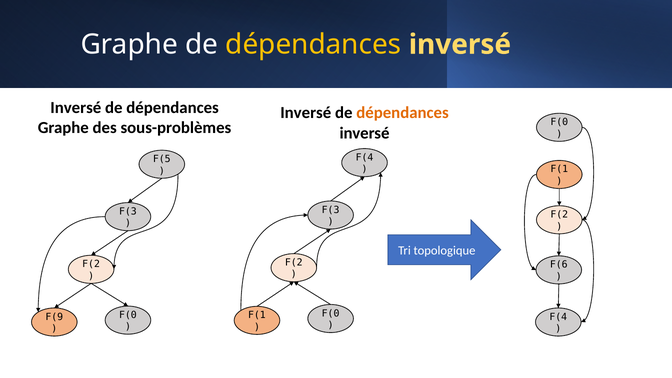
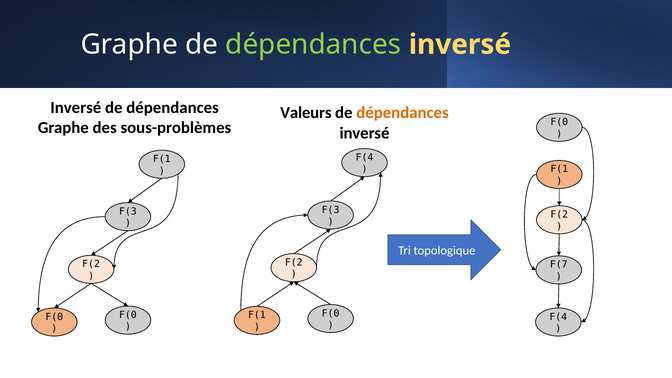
dépendances at (313, 45) colour: yellow -> light green
Inversé at (306, 113): Inversé -> Valeurs
F(5 at (162, 159): F(5 -> F(1
F(6: F(6 -> F(7
F(9 at (54, 317): F(9 -> F(0
